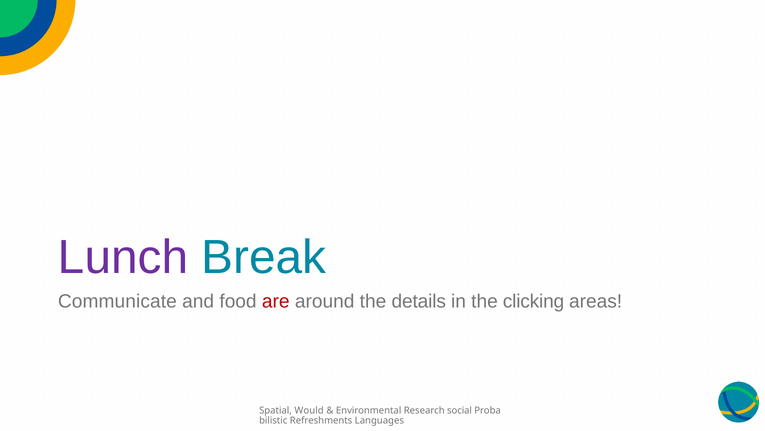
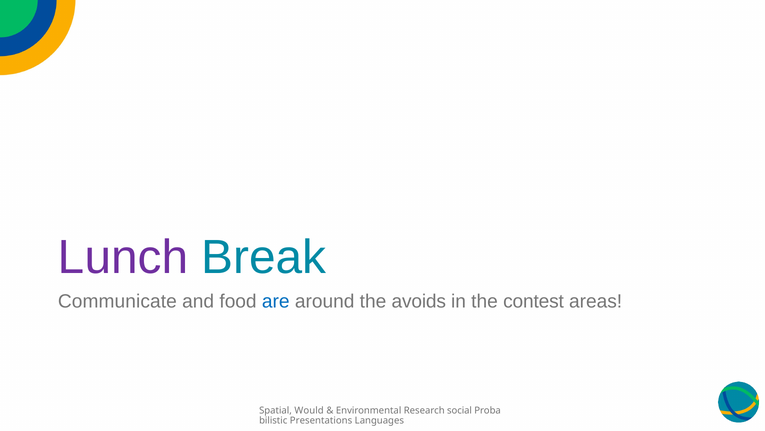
are colour: red -> blue
details: details -> avoids
clicking: clicking -> contest
Refreshments: Refreshments -> Presentations
